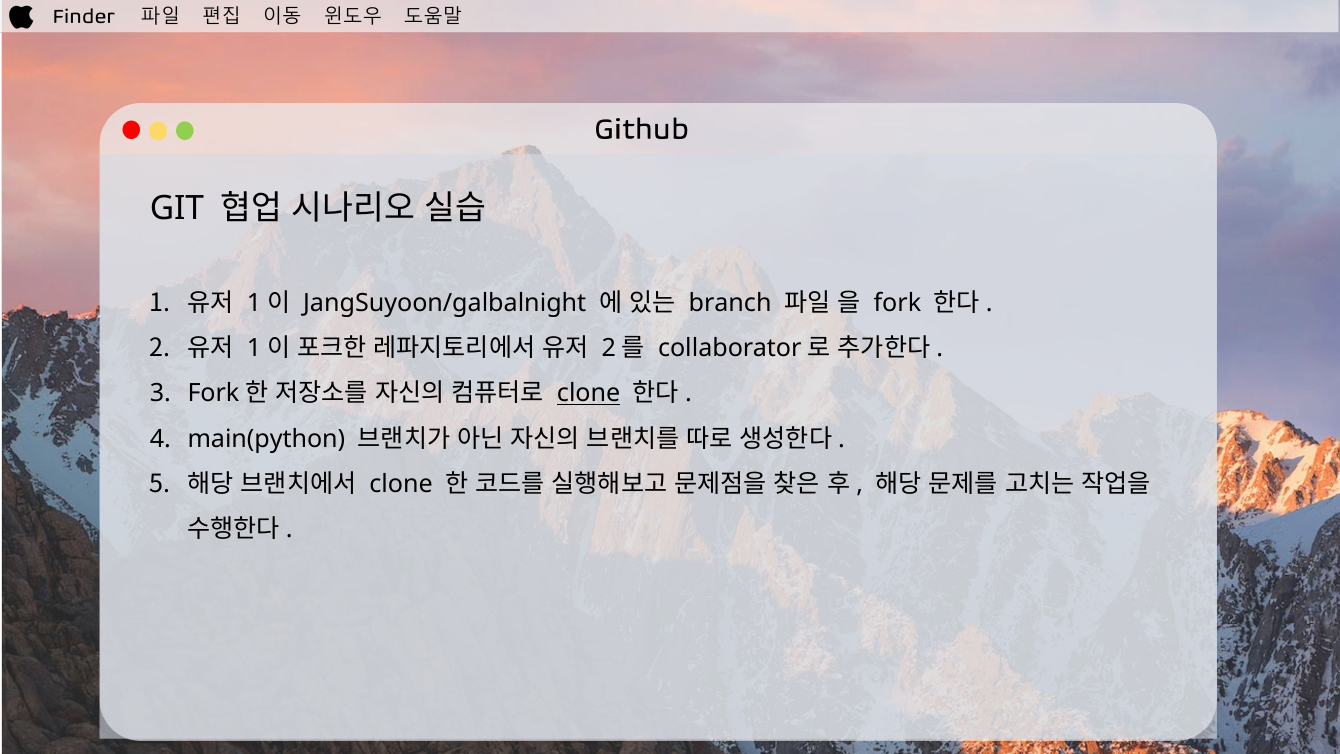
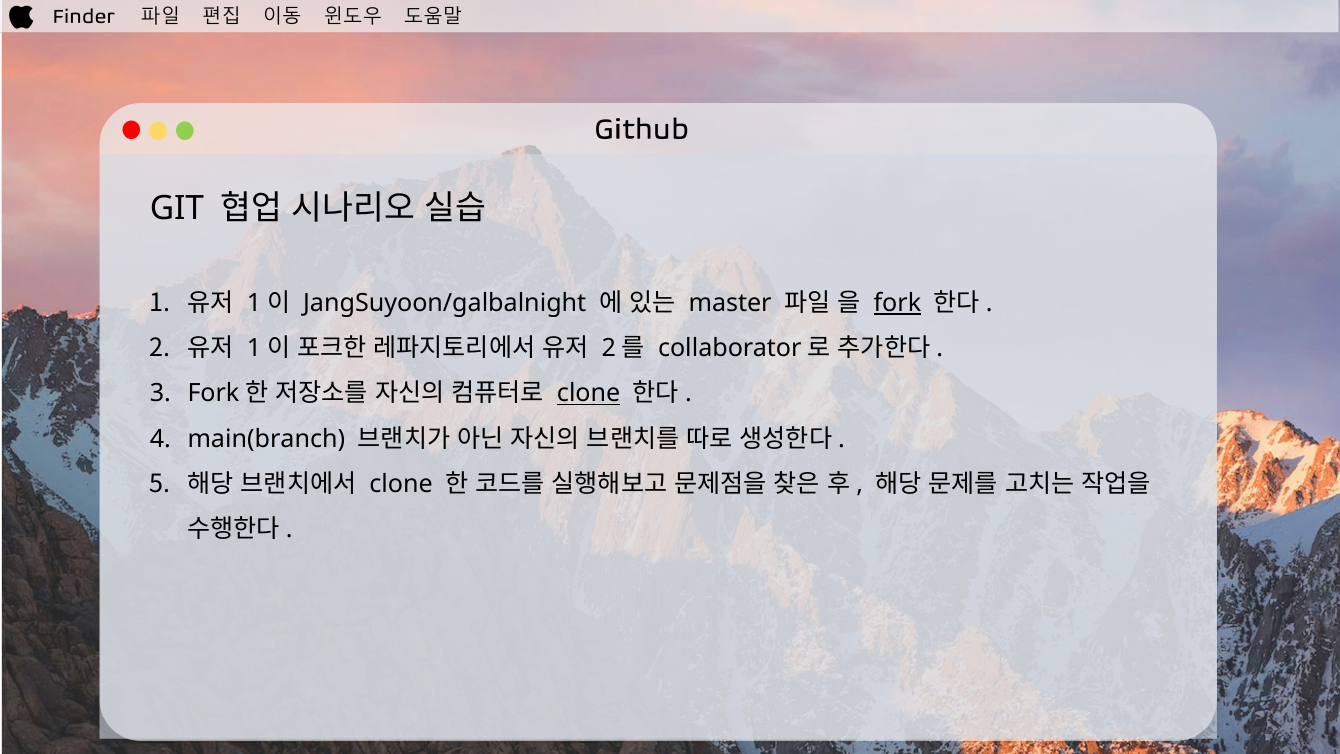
branch: branch -> master
fork underline: none -> present
main(python: main(python -> main(branch
